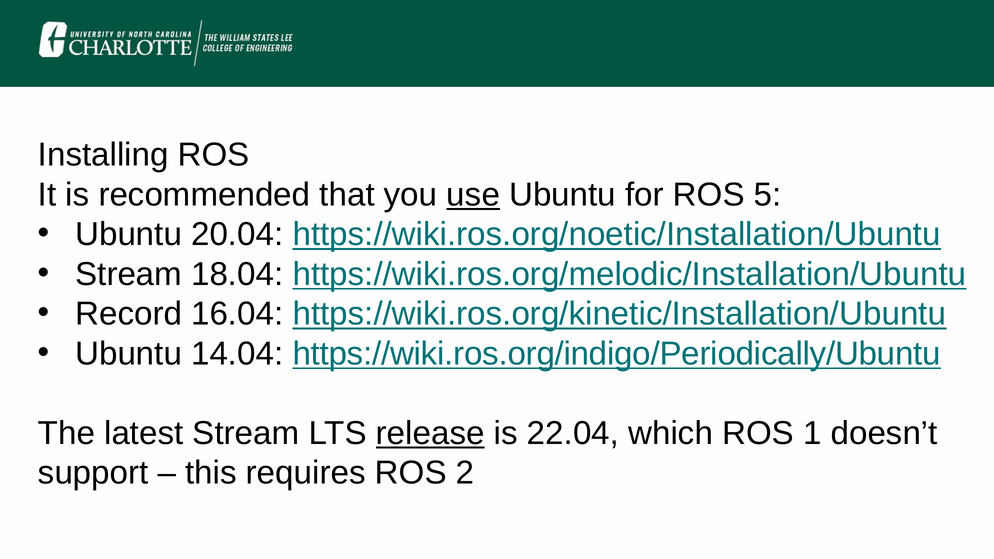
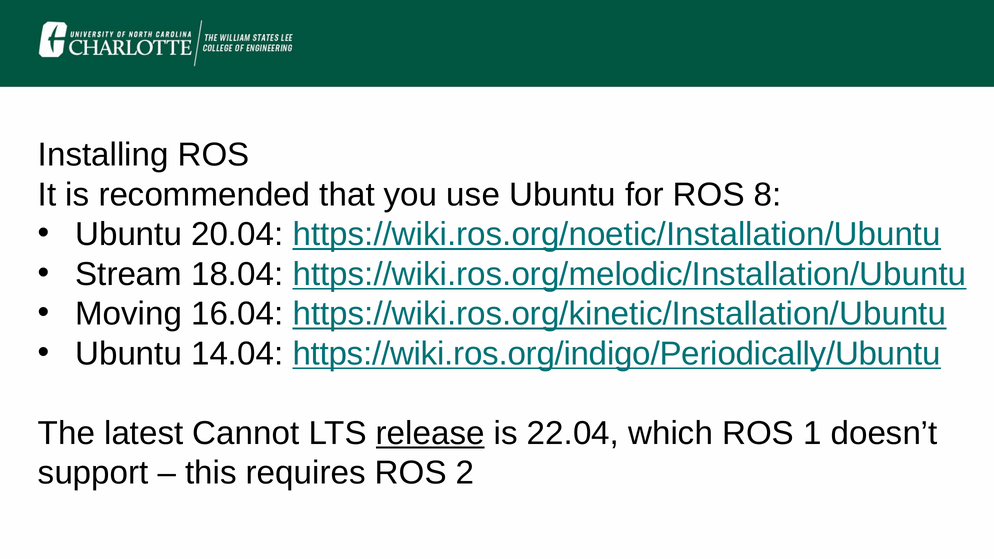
use underline: present -> none
5: 5 -> 8
Record: Record -> Moving
latest Stream: Stream -> Cannot
